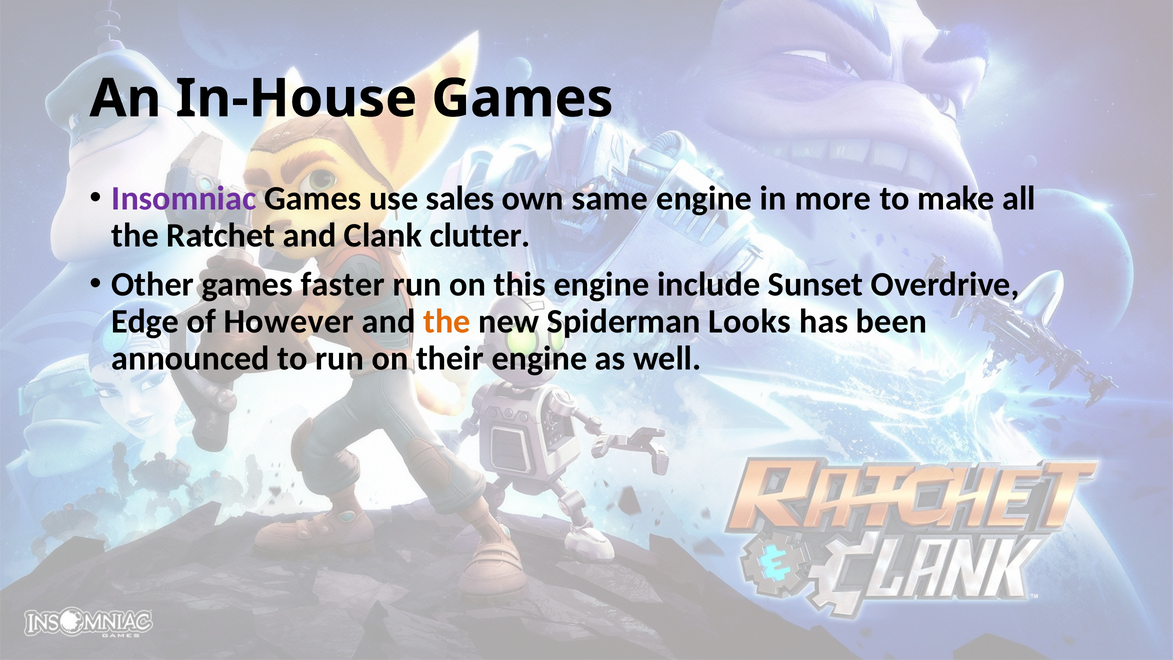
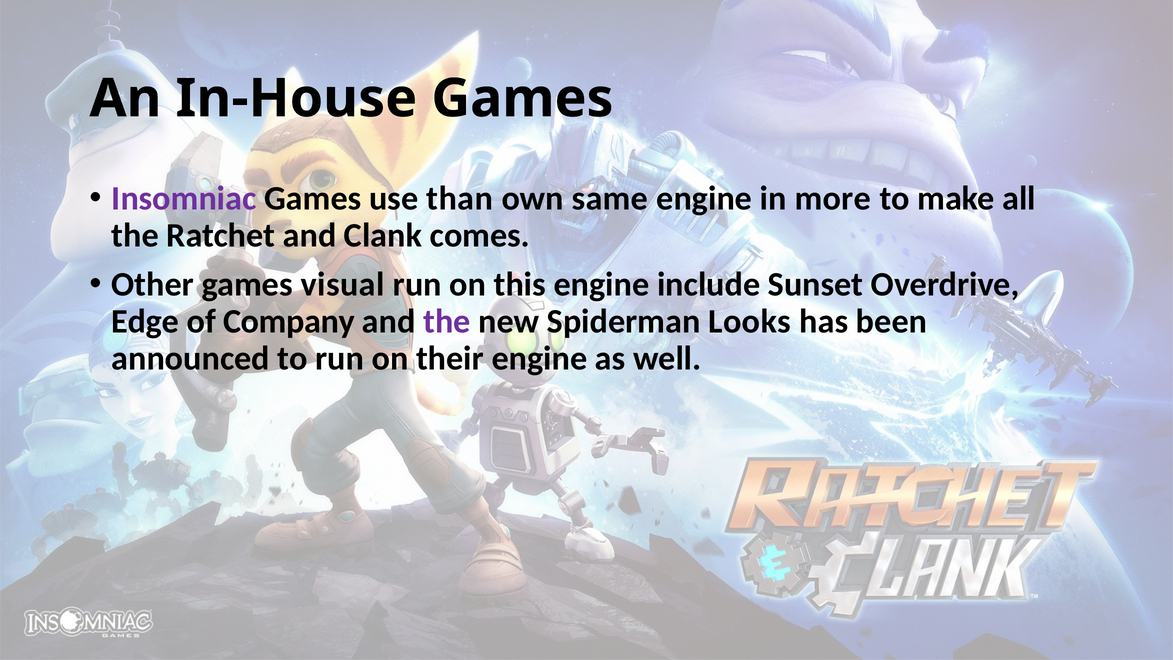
sales: sales -> than
clutter: clutter -> comes
faster: faster -> visual
However: However -> Company
the at (447, 321) colour: orange -> purple
